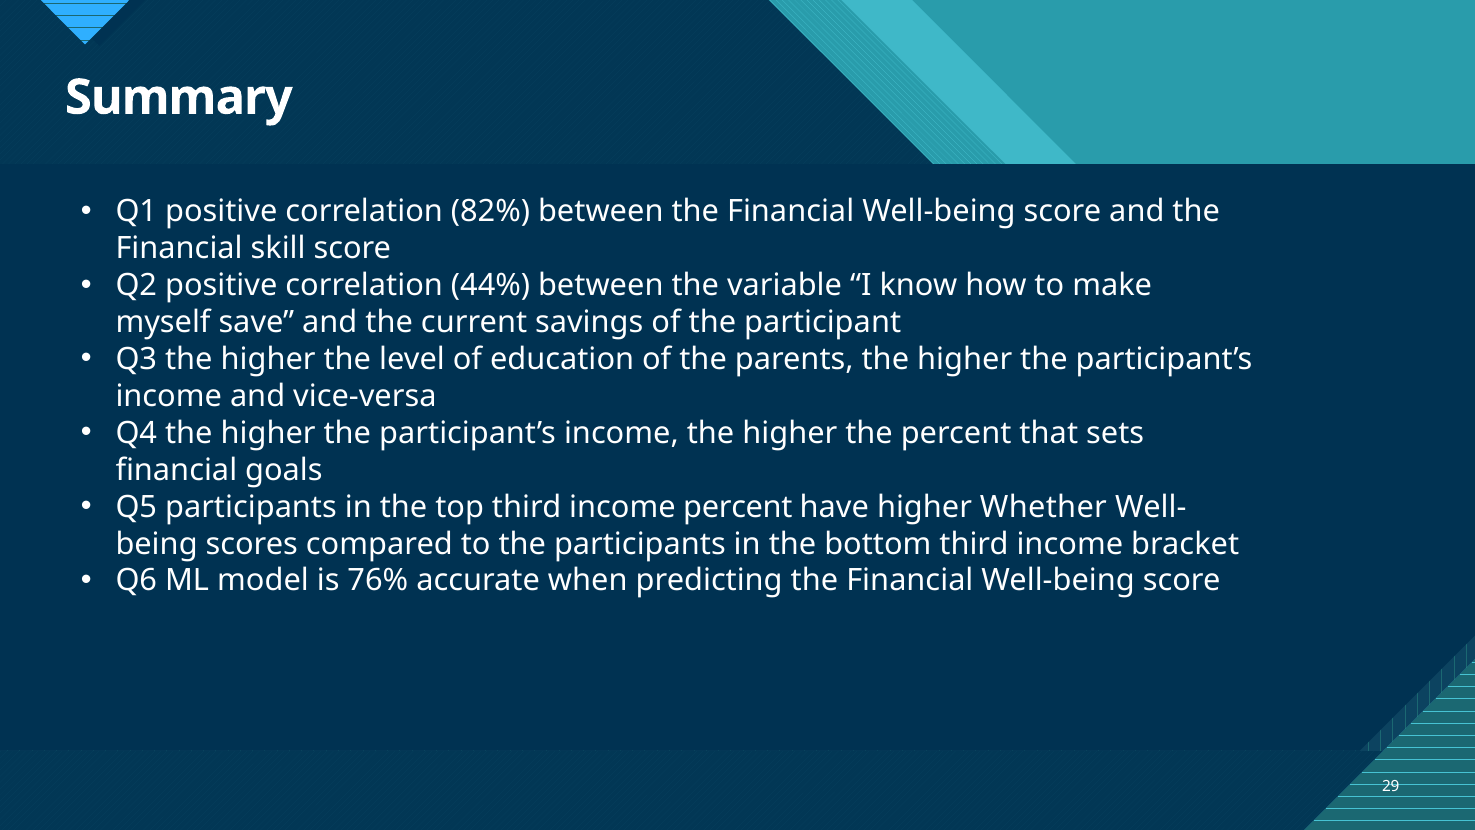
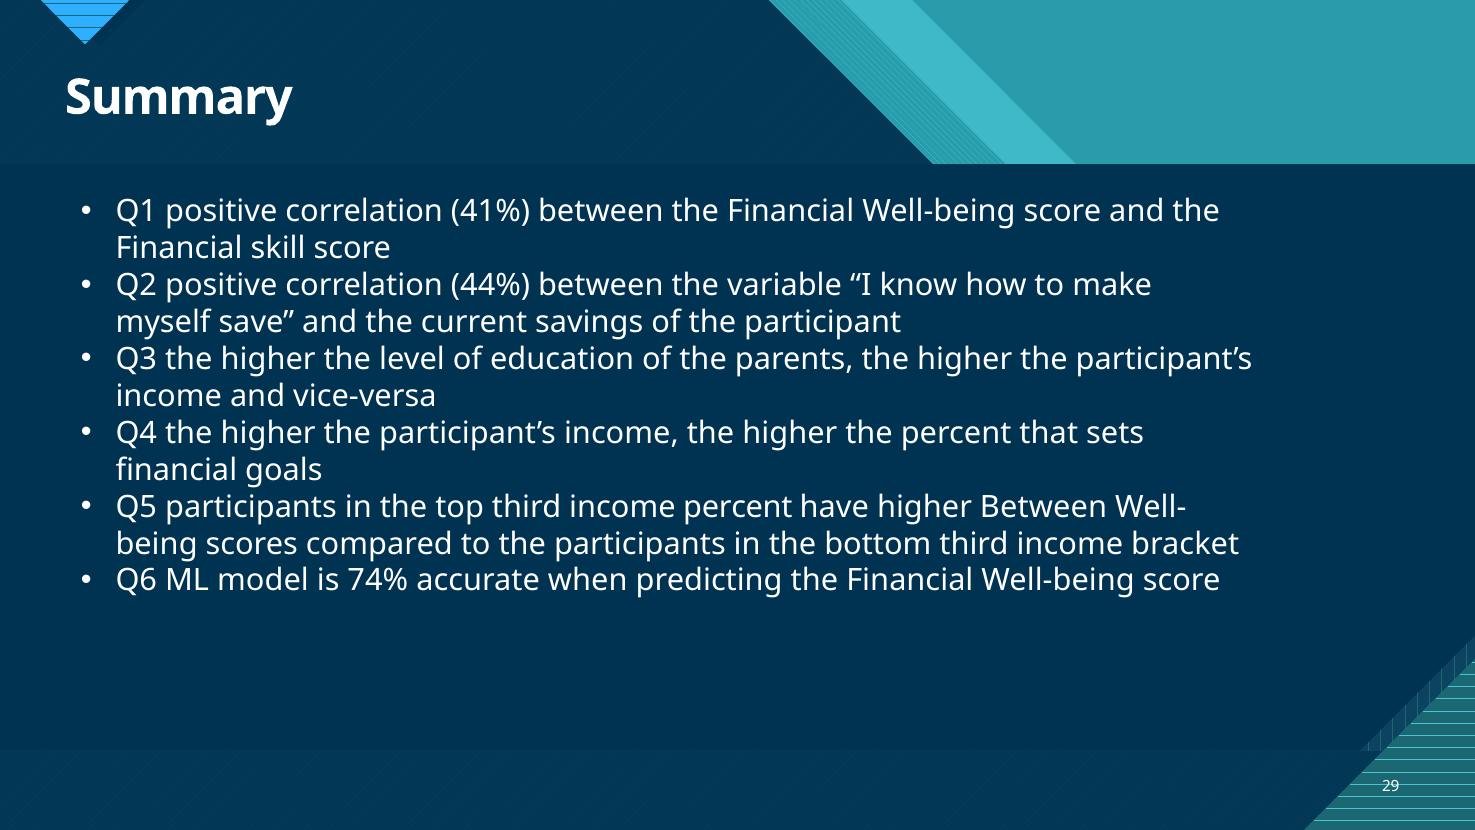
82%: 82% -> 41%
higher Whether: Whether -> Between
76%: 76% -> 74%
